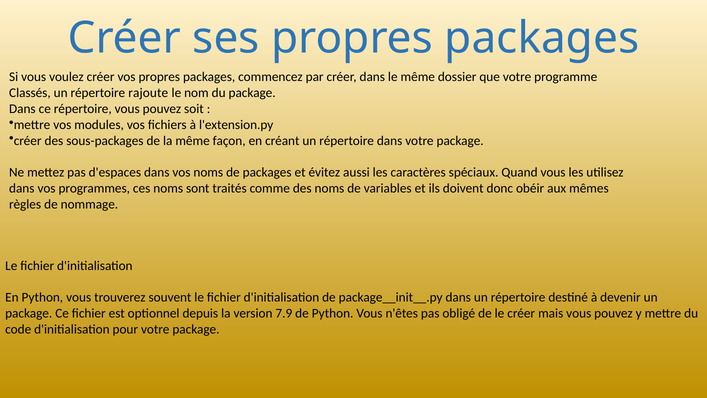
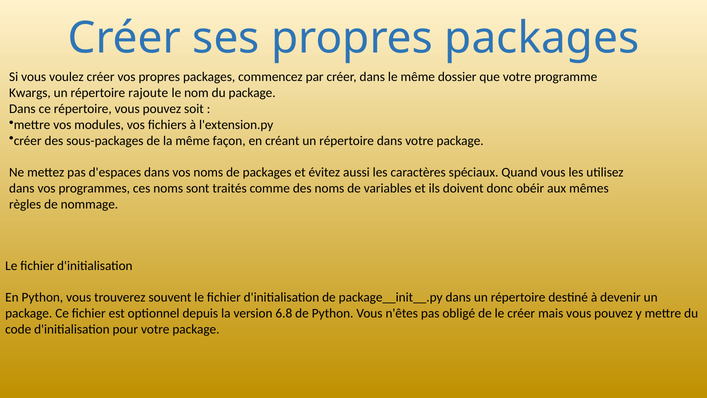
Classés: Classés -> Kwargs
7.9: 7.9 -> 6.8
